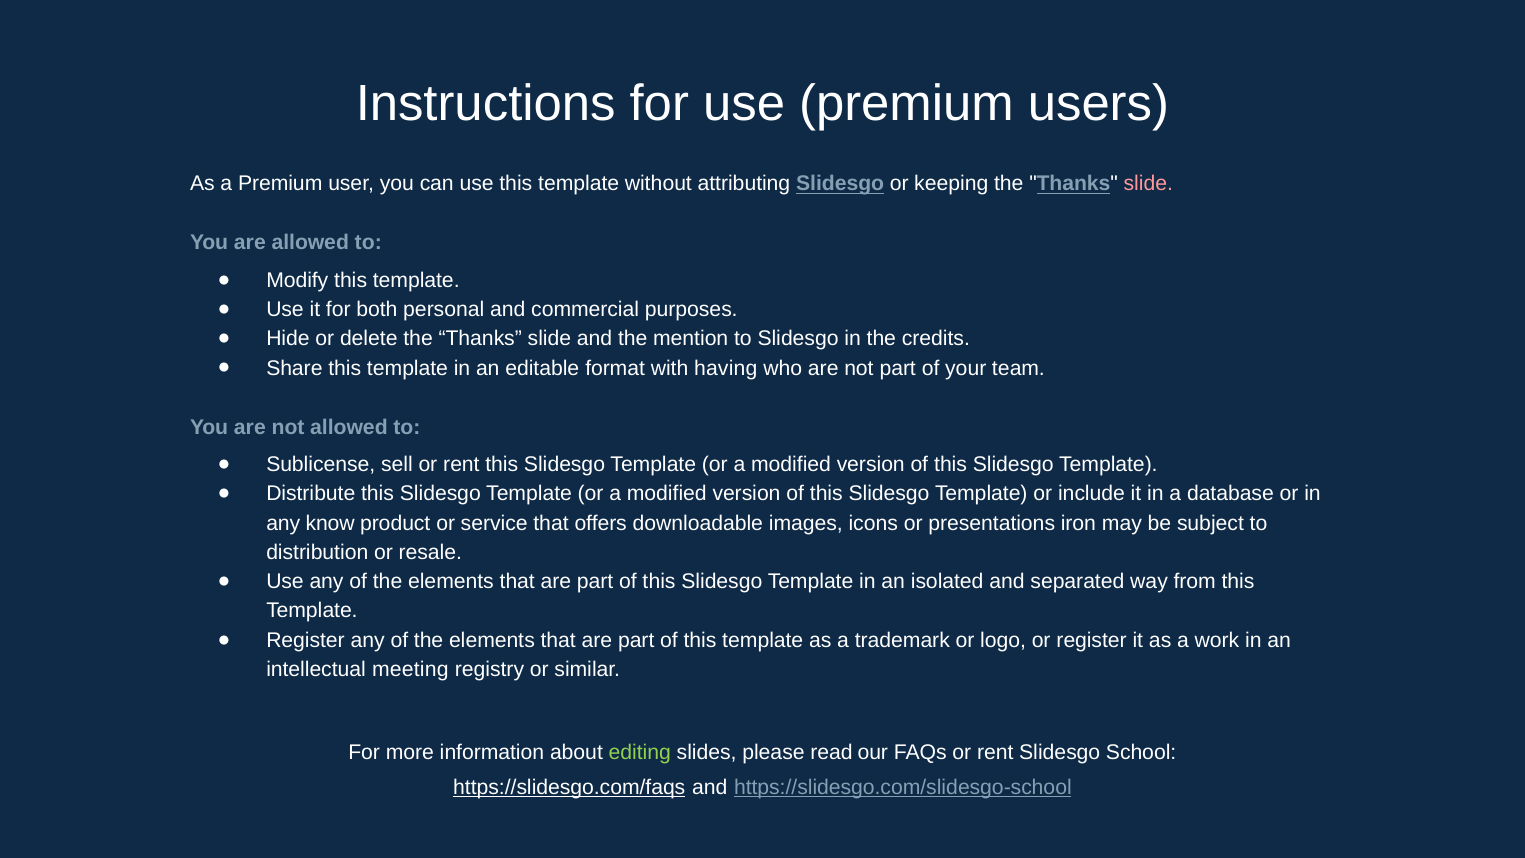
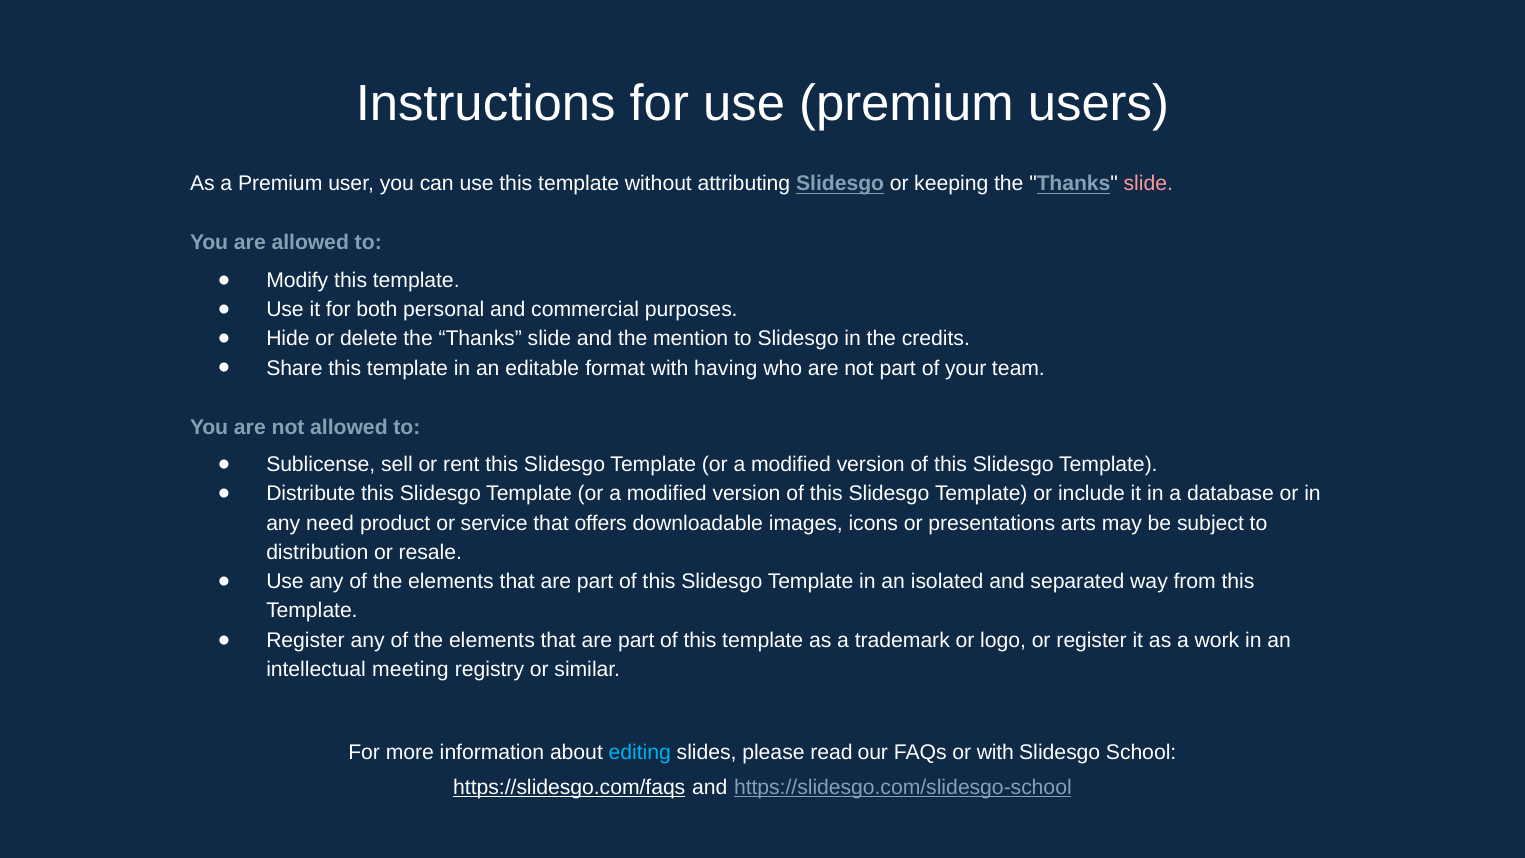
know: know -> need
iron: iron -> arts
editing colour: light green -> light blue
FAQs or rent: rent -> with
